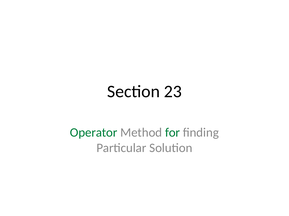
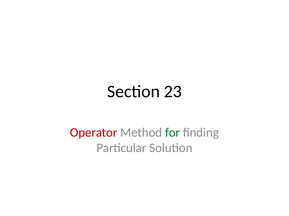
Operator colour: green -> red
